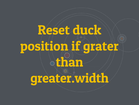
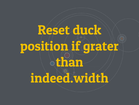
greater.width: greater.width -> indeed.width
